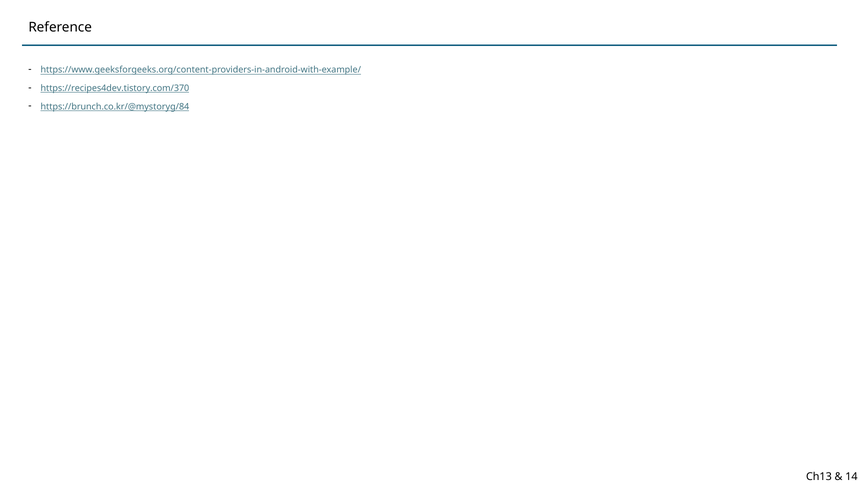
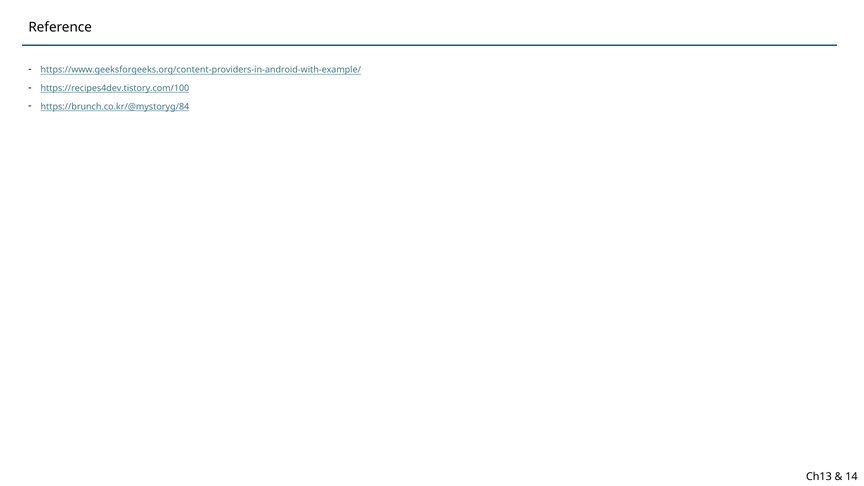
https://recipes4dev.tistory.com/370: https://recipes4dev.tistory.com/370 -> https://recipes4dev.tistory.com/100
